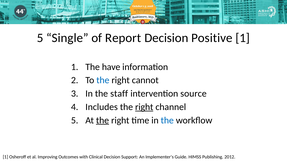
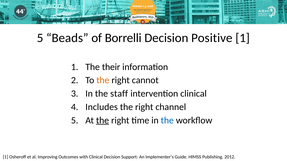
Single: Single -> Beads
Report: Report -> Borrelli
have: have -> their
the at (103, 80) colour: blue -> orange
intervention source: source -> clinical
right at (144, 107) underline: present -> none
